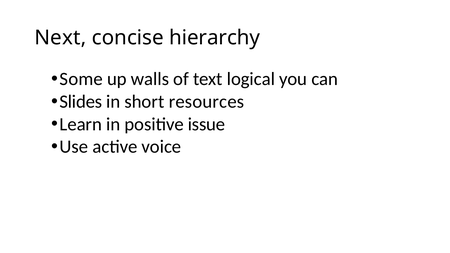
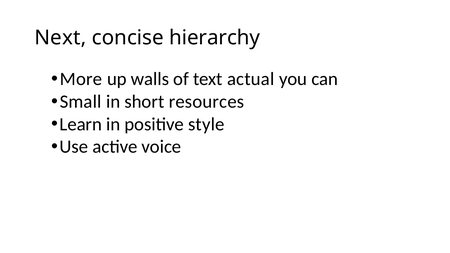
Some: Some -> More
logical: logical -> actual
Slides: Slides -> Small
issue: issue -> style
